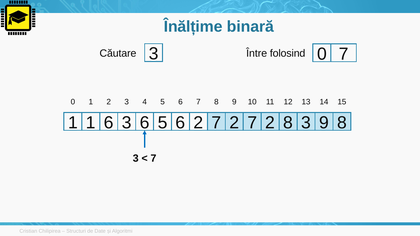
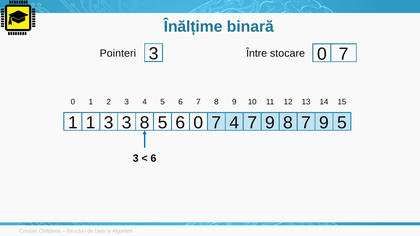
Căutare: Căutare -> Pointeri
folosind: folosind -> stocare
1 6: 6 -> 3
3 6: 6 -> 8
5 6 2: 2 -> 0
2 at (234, 123): 2 -> 4
2 at (270, 123): 2 -> 9
8 3: 3 -> 7
9 8: 8 -> 5
7 at (153, 159): 7 -> 6
